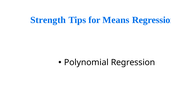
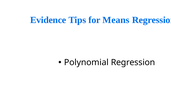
Strength: Strength -> Evidence
